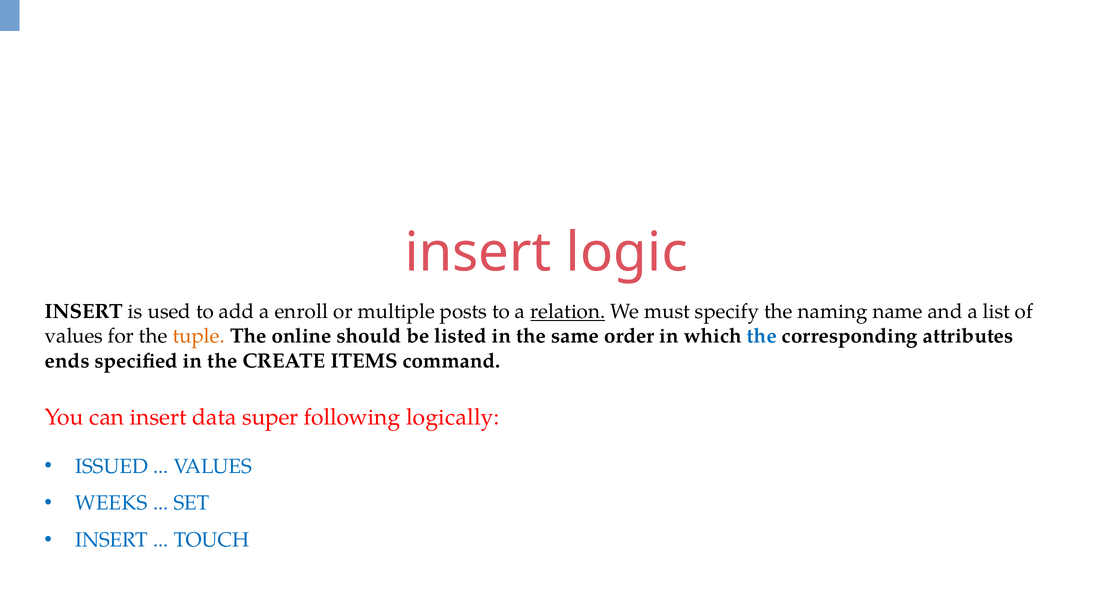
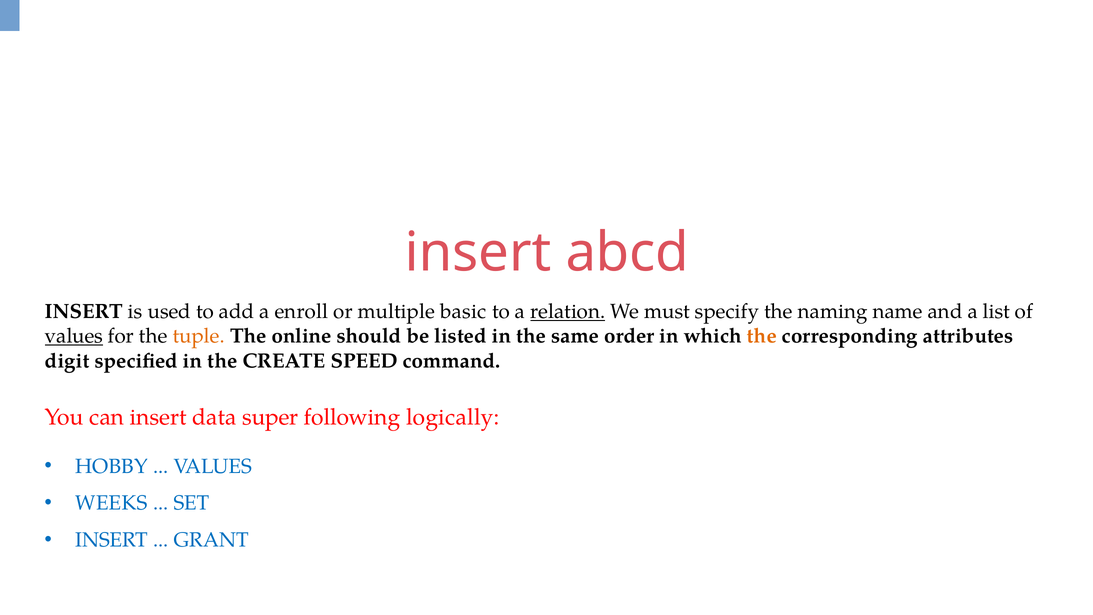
logic: logic -> abcd
posts: posts -> basic
values at (74, 336) underline: none -> present
the at (762, 336) colour: blue -> orange
ends: ends -> digit
ITEMS: ITEMS -> SPEED
ISSUED: ISSUED -> HOBBY
TOUCH: TOUCH -> GRANT
